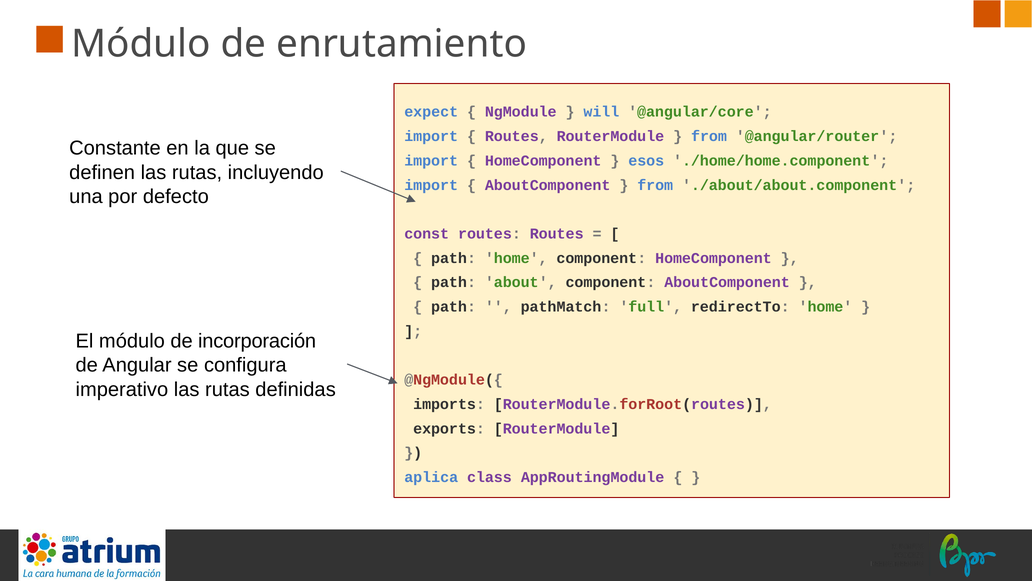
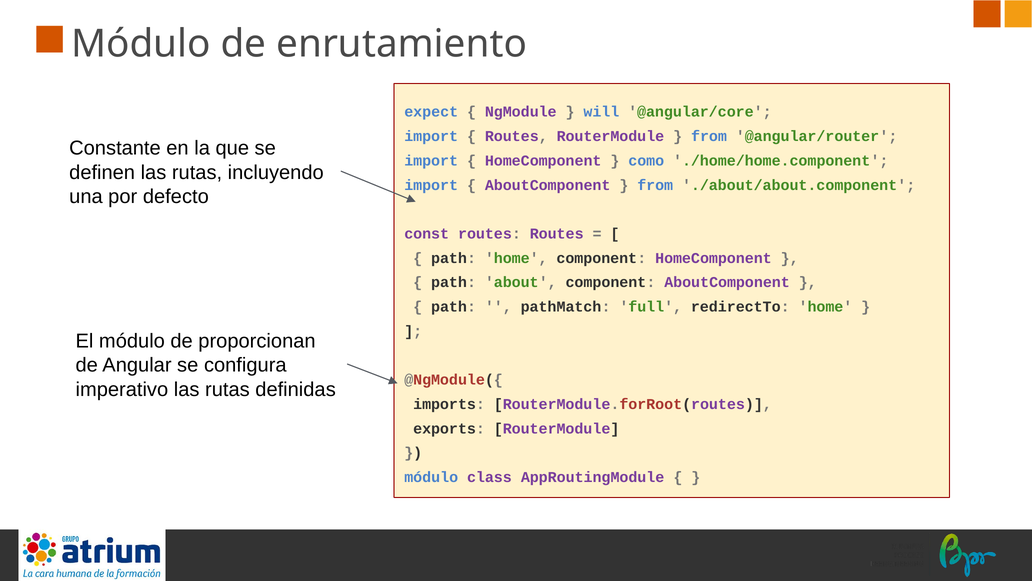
esos: esos -> como
incorporación: incorporación -> proporcionan
aplica at (431, 477): aplica -> módulo
